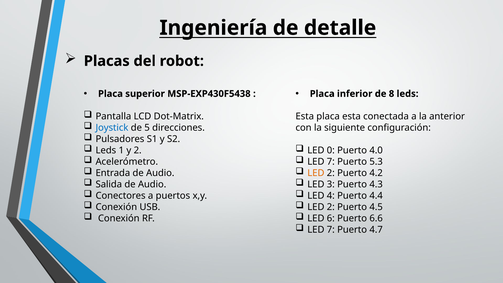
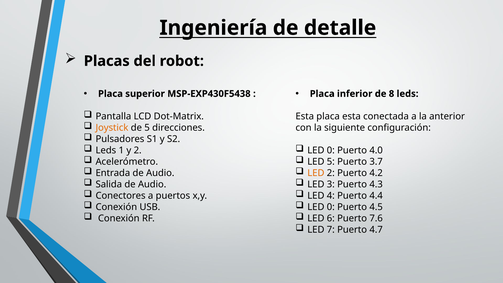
Joystick colour: blue -> orange
7 at (331, 162): 7 -> 5
5.3: 5.3 -> 3.7
2 at (331, 207): 2 -> 0
6.6: 6.6 -> 7.6
